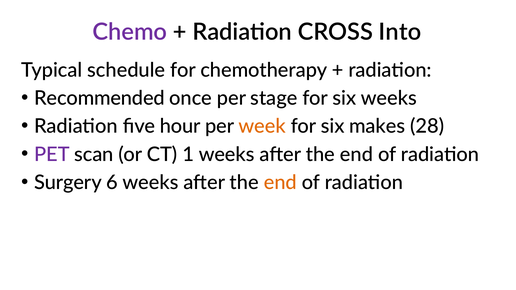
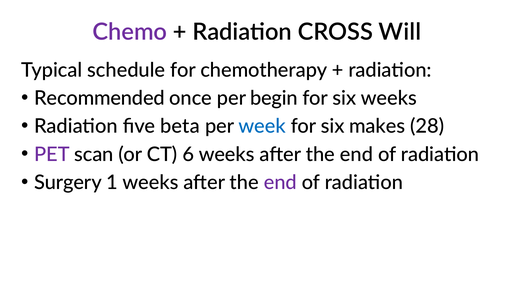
Into: Into -> Will
stage: stage -> begin
hour: hour -> beta
week colour: orange -> blue
1: 1 -> 6
6: 6 -> 1
end at (280, 183) colour: orange -> purple
